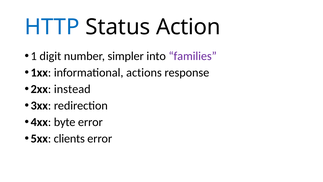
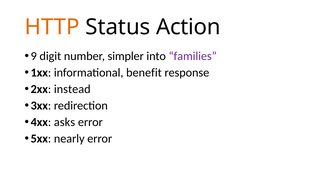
HTTP colour: blue -> orange
1: 1 -> 9
actions: actions -> benefit
byte: byte -> asks
clients: clients -> nearly
